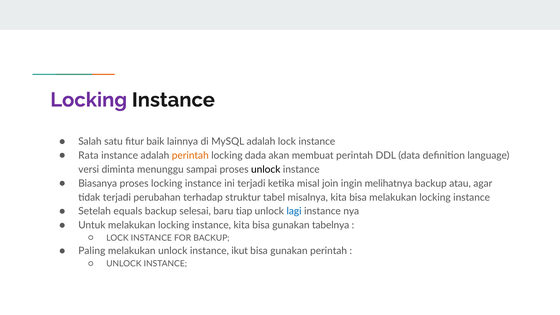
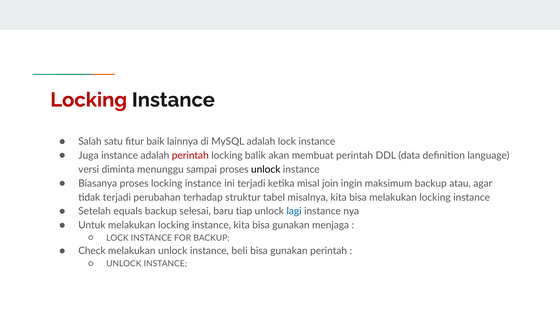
Locking at (89, 100) colour: purple -> red
Rata: Rata -> Juga
perintah at (190, 155) colour: orange -> red
dada: dada -> balik
melihatnya: melihatnya -> maksimum
tabelnya: tabelnya -> menjaga
Paling: Paling -> Check
ikut: ikut -> beli
